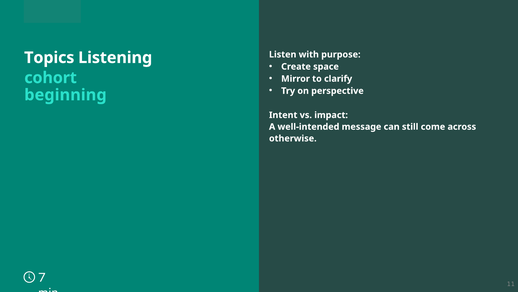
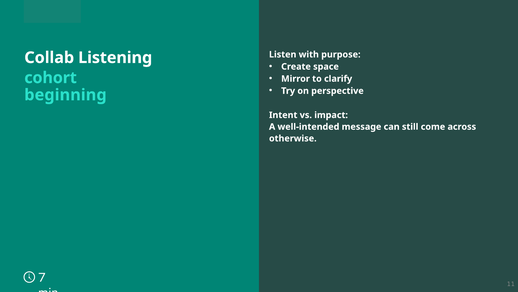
Topics: Topics -> Collab
